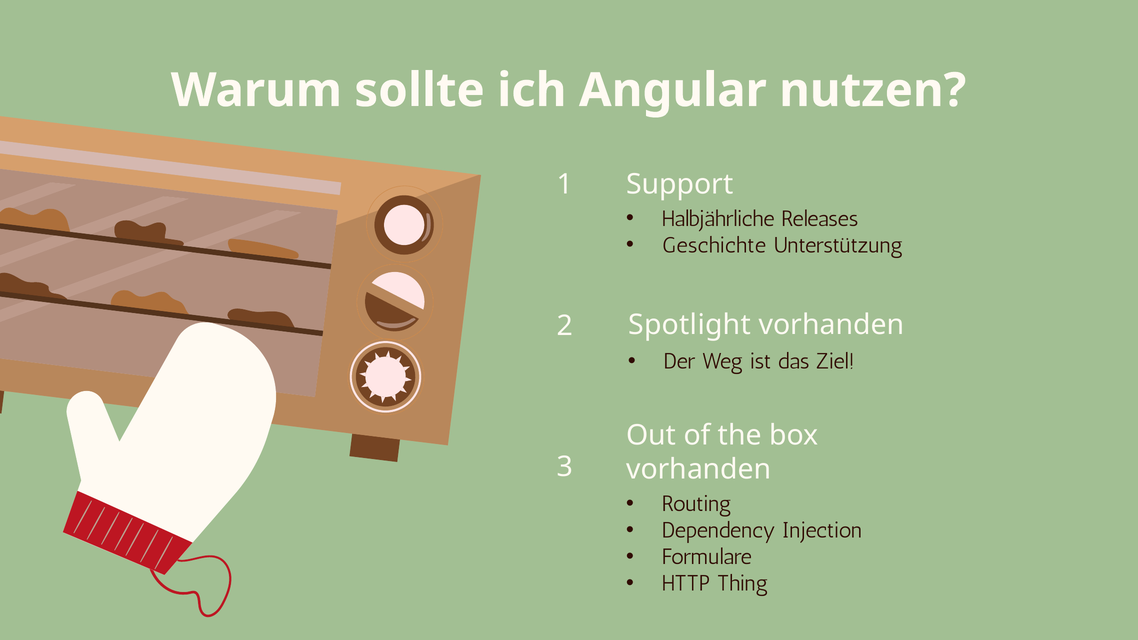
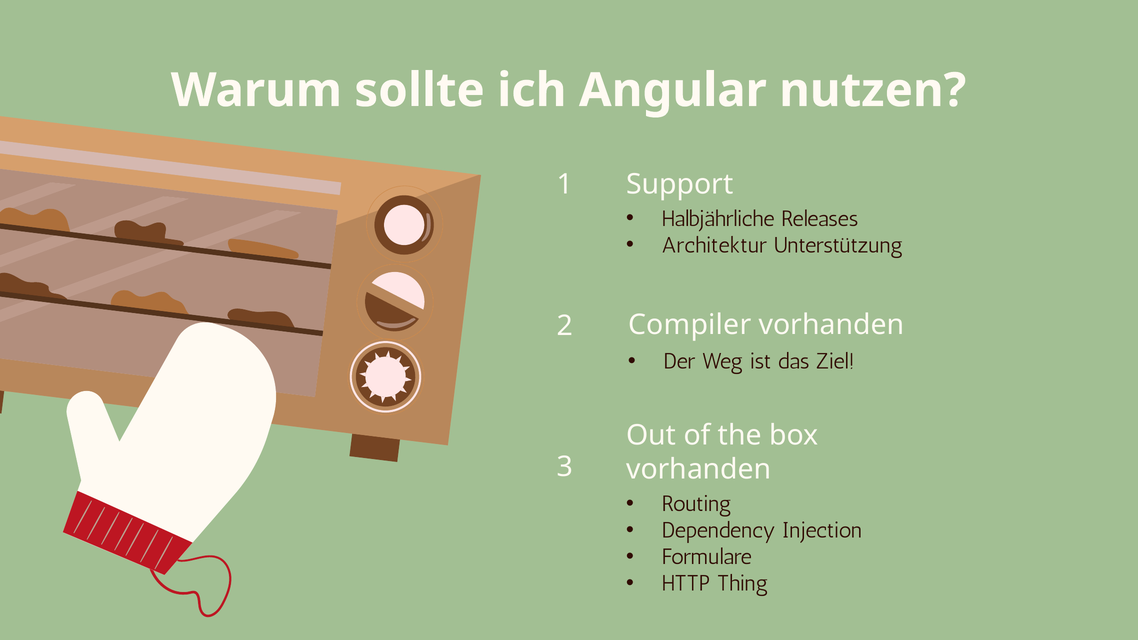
Geschichte: Geschichte -> Architektur
Spotlight: Spotlight -> Compiler
